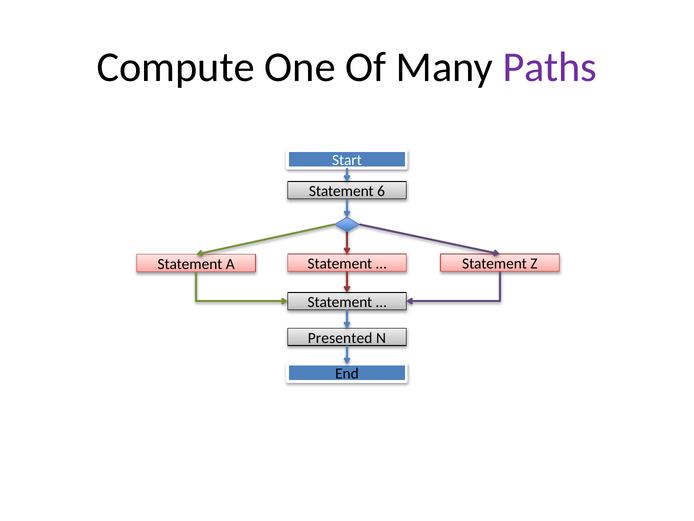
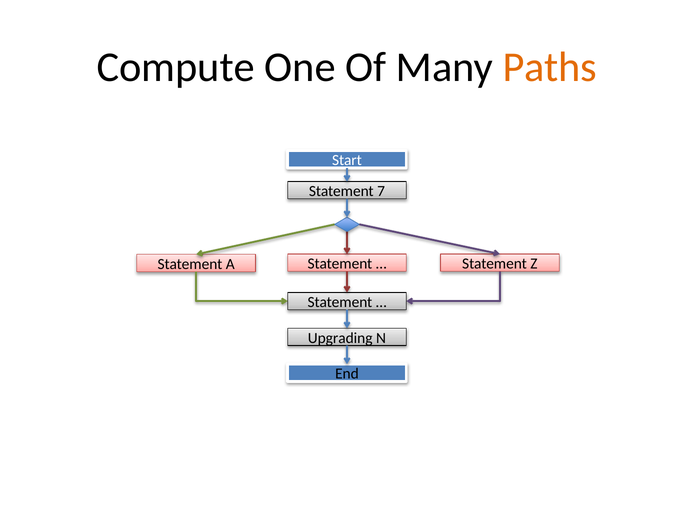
Paths colour: purple -> orange
6: 6 -> 7
Presented: Presented -> Upgrading
